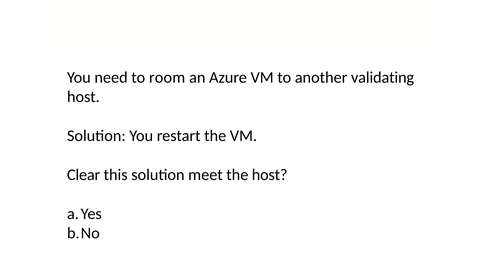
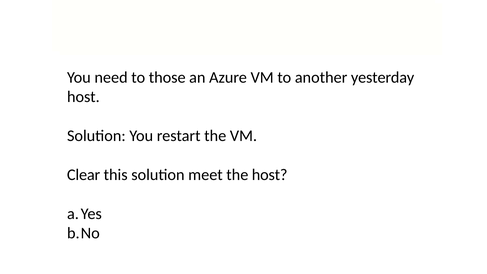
room: room -> those
validating: validating -> yesterday
